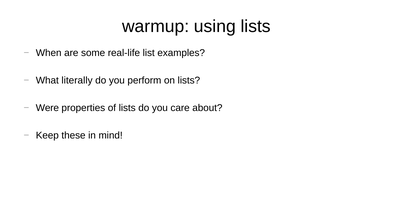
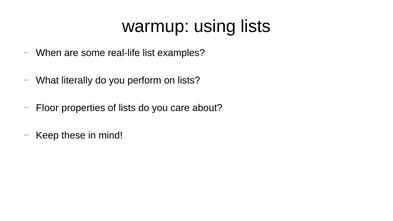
Were: Were -> Floor
